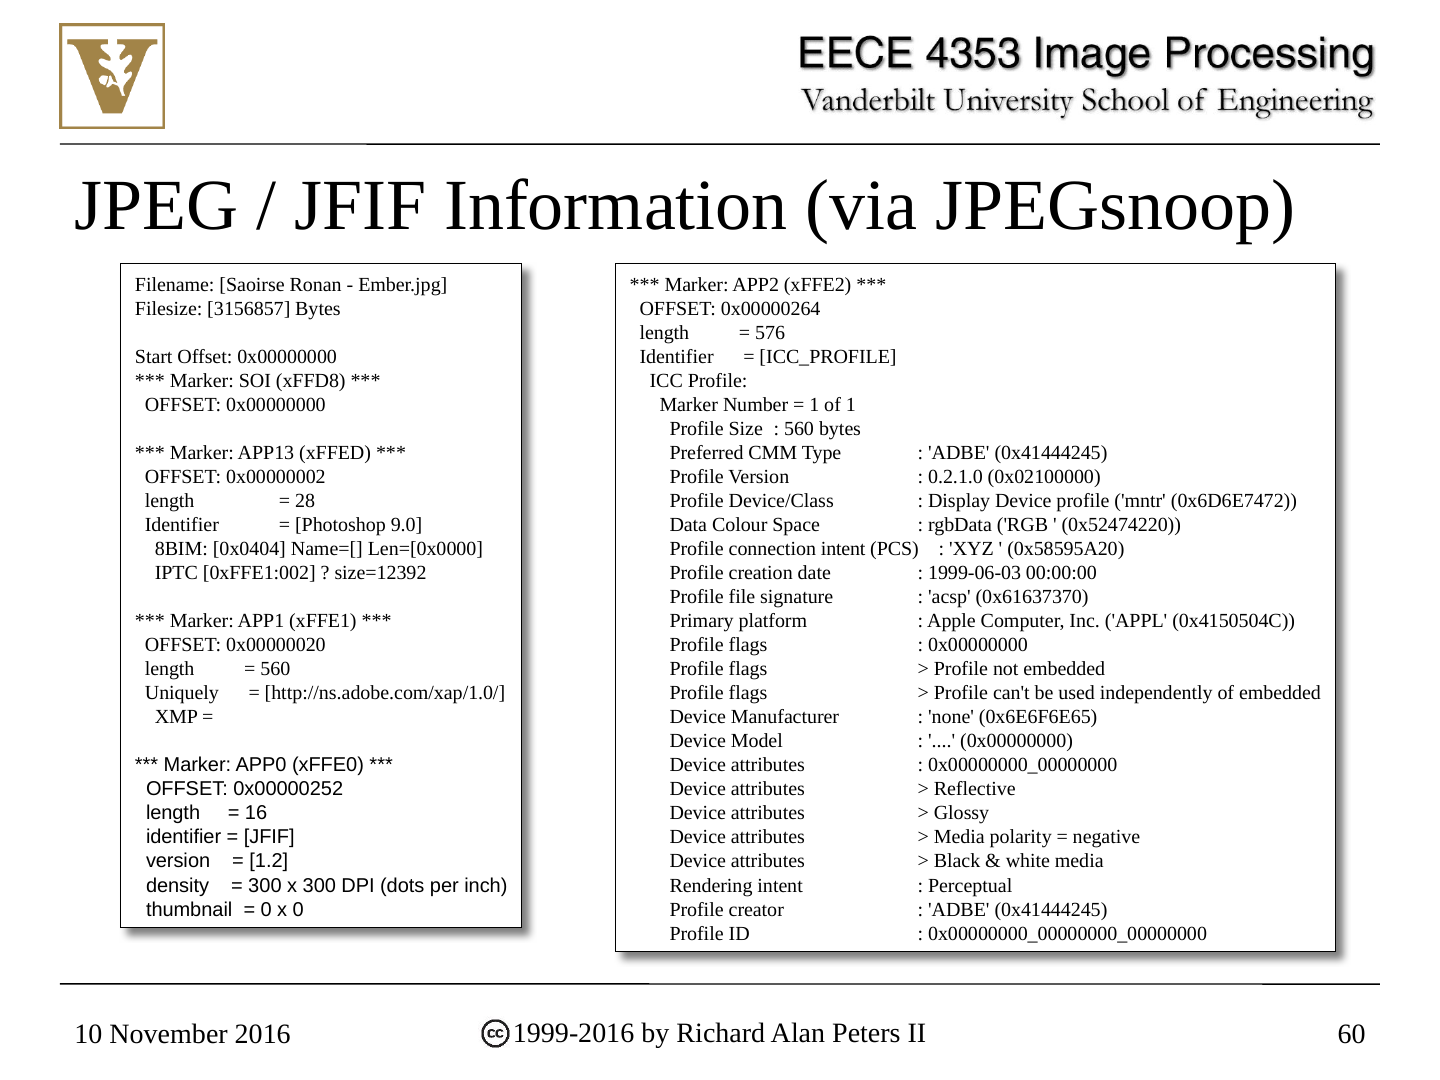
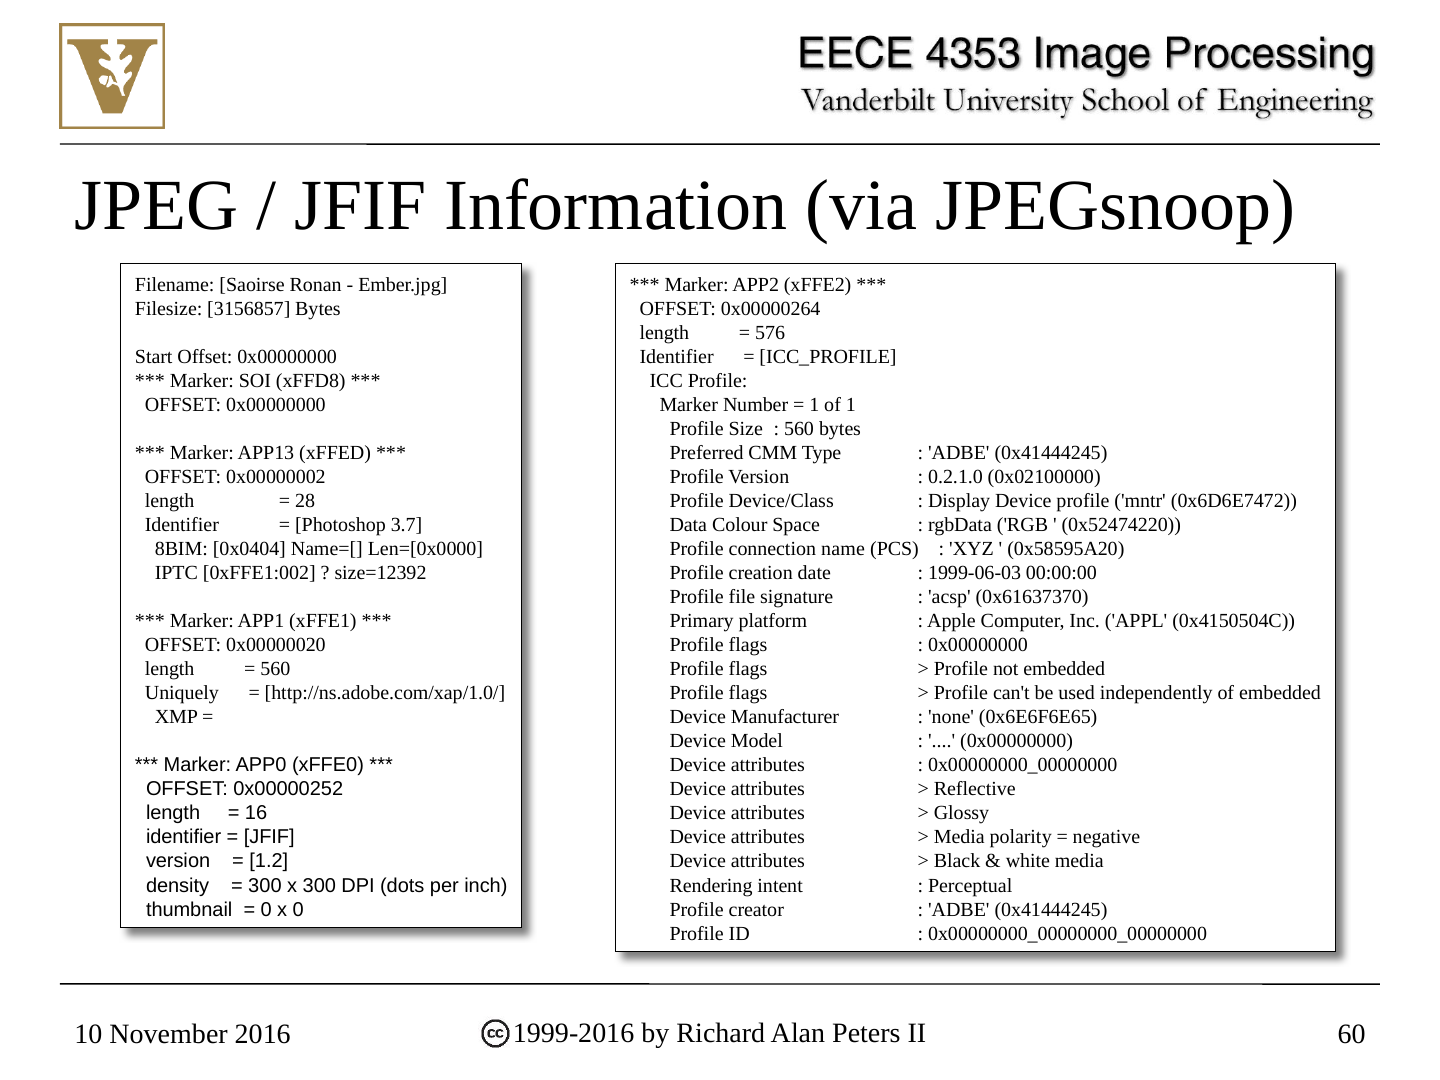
9.0: 9.0 -> 3.7
connection intent: intent -> name
